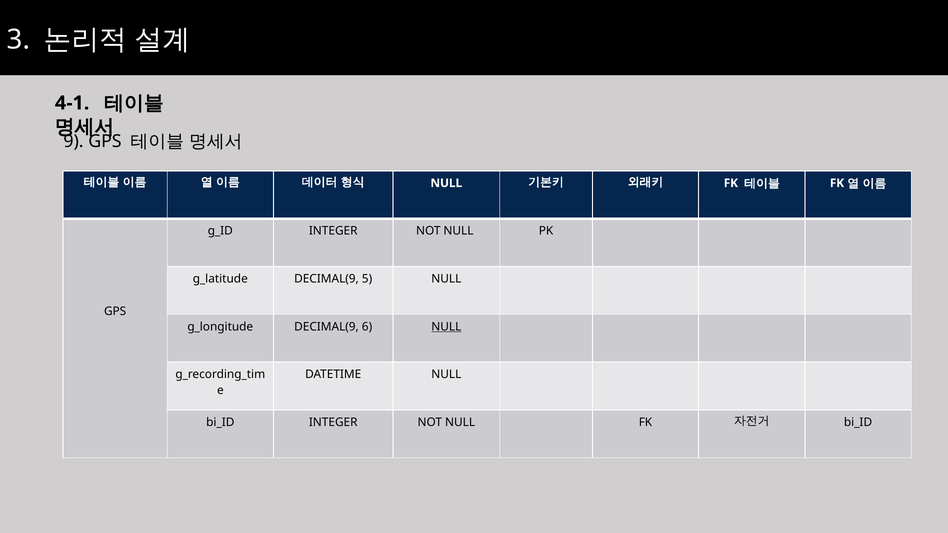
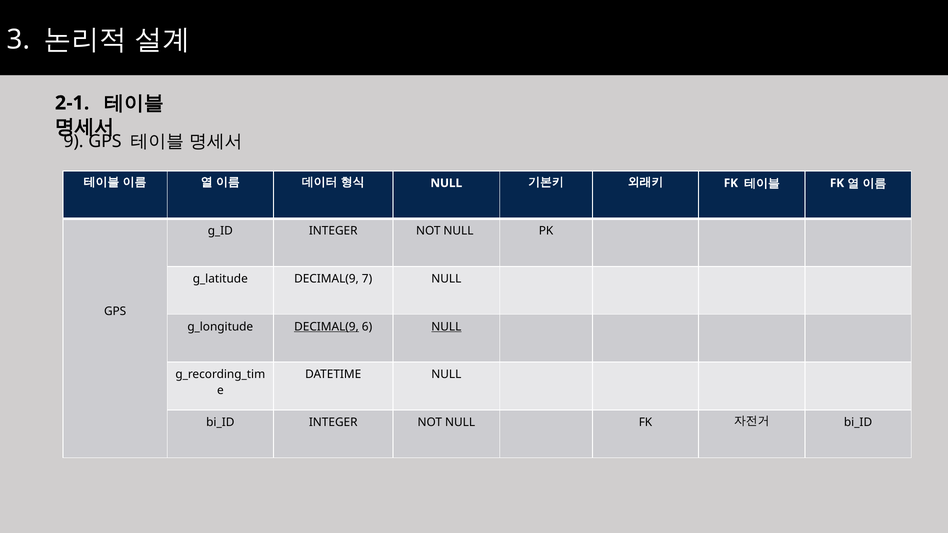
4-1: 4-1 -> 2-1
5: 5 -> 7
DECIMAL(9 at (326, 327) underline: none -> present
